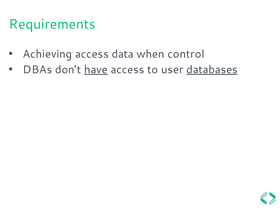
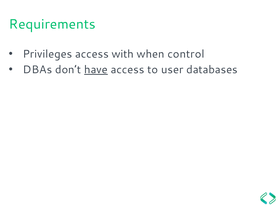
Achieving: Achieving -> Privileges
data: data -> with
databases underline: present -> none
